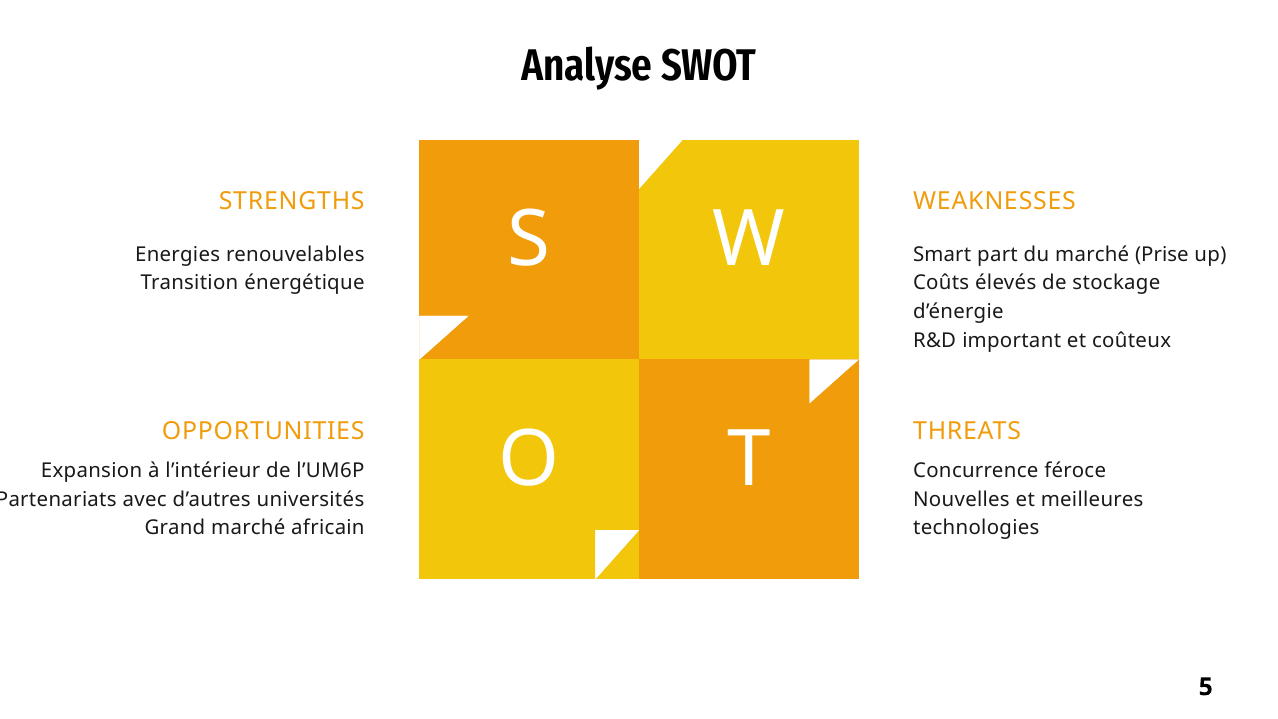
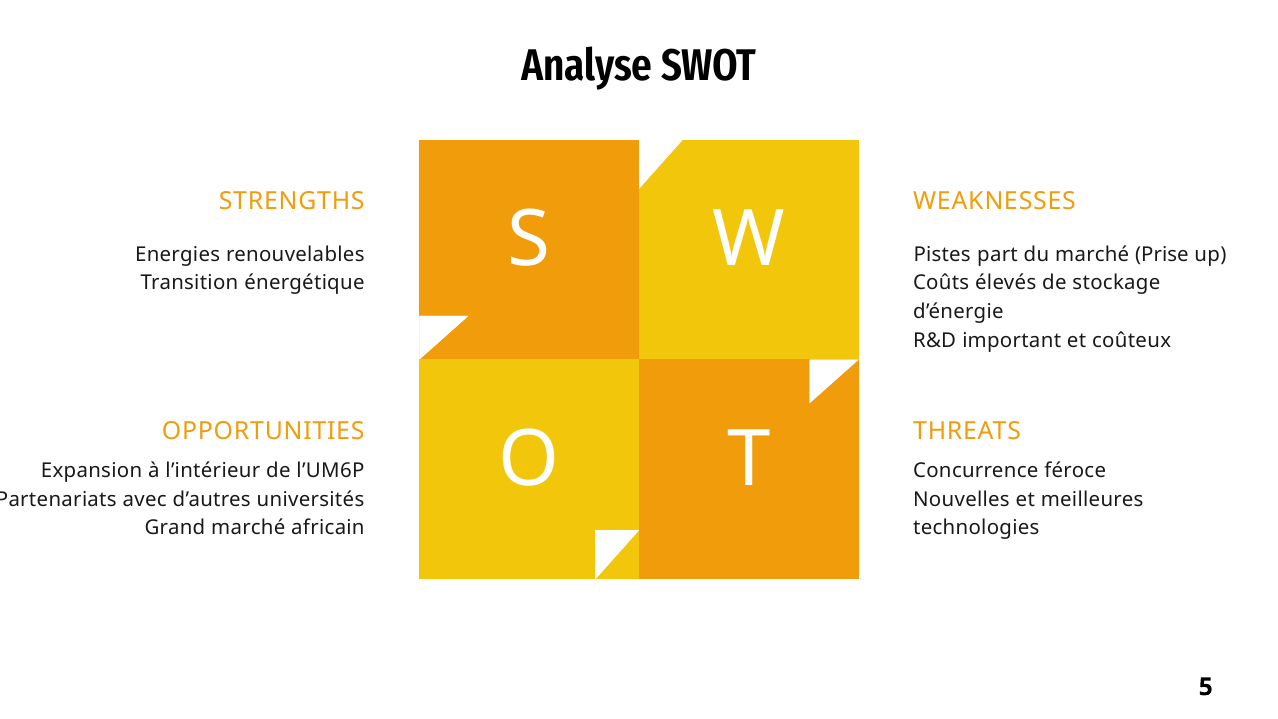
Smart: Smart -> Pistes
